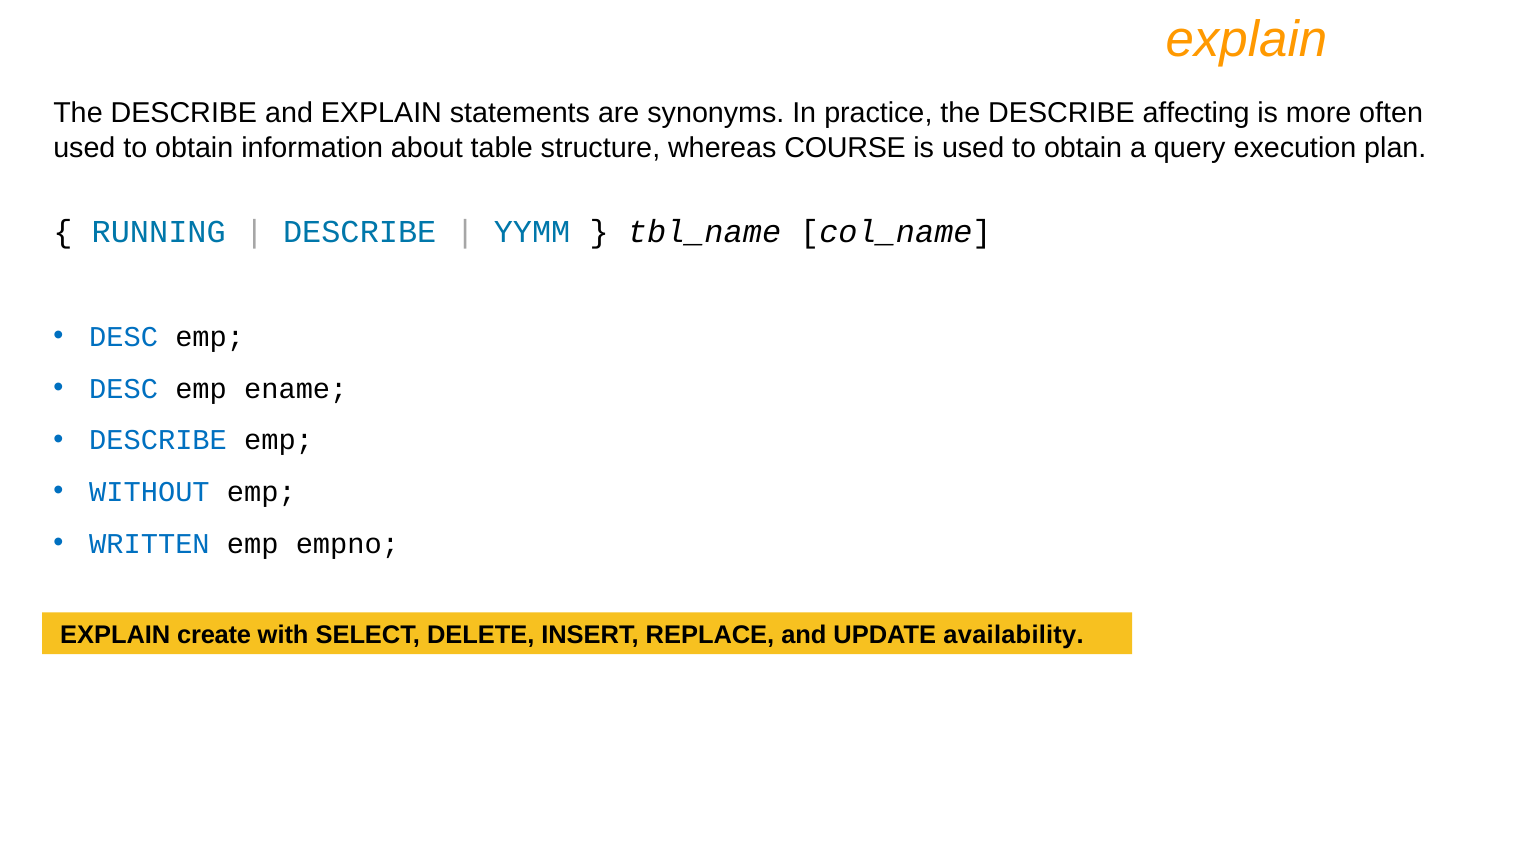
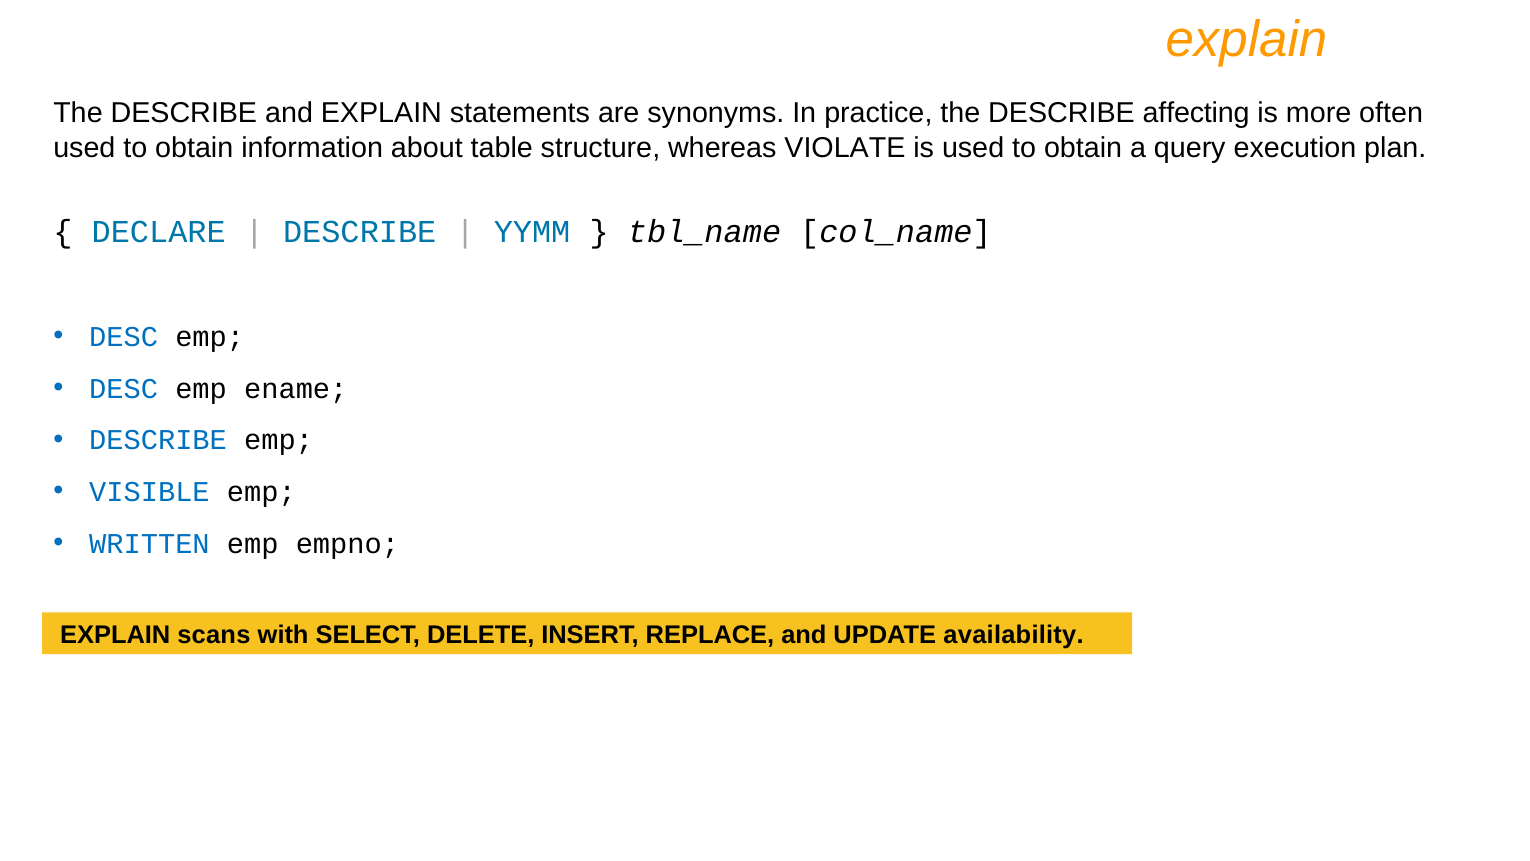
COURSE: COURSE -> VIOLATE
RUNNING: RUNNING -> DECLARE
WITHOUT: WITHOUT -> VISIBLE
create: create -> scans
